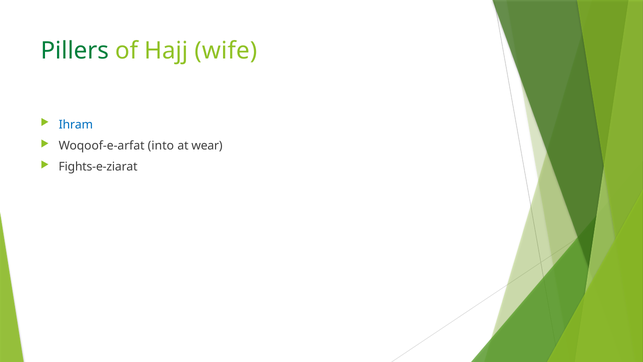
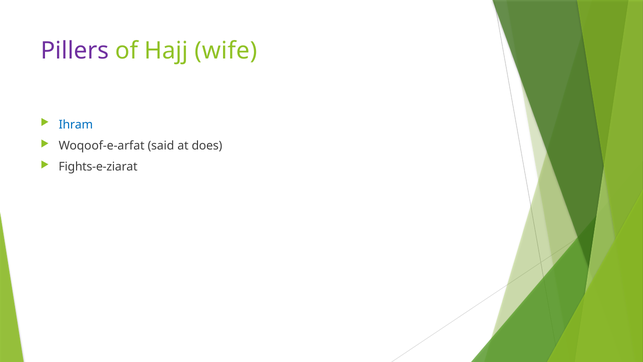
Pillers colour: green -> purple
into: into -> said
wear: wear -> does
